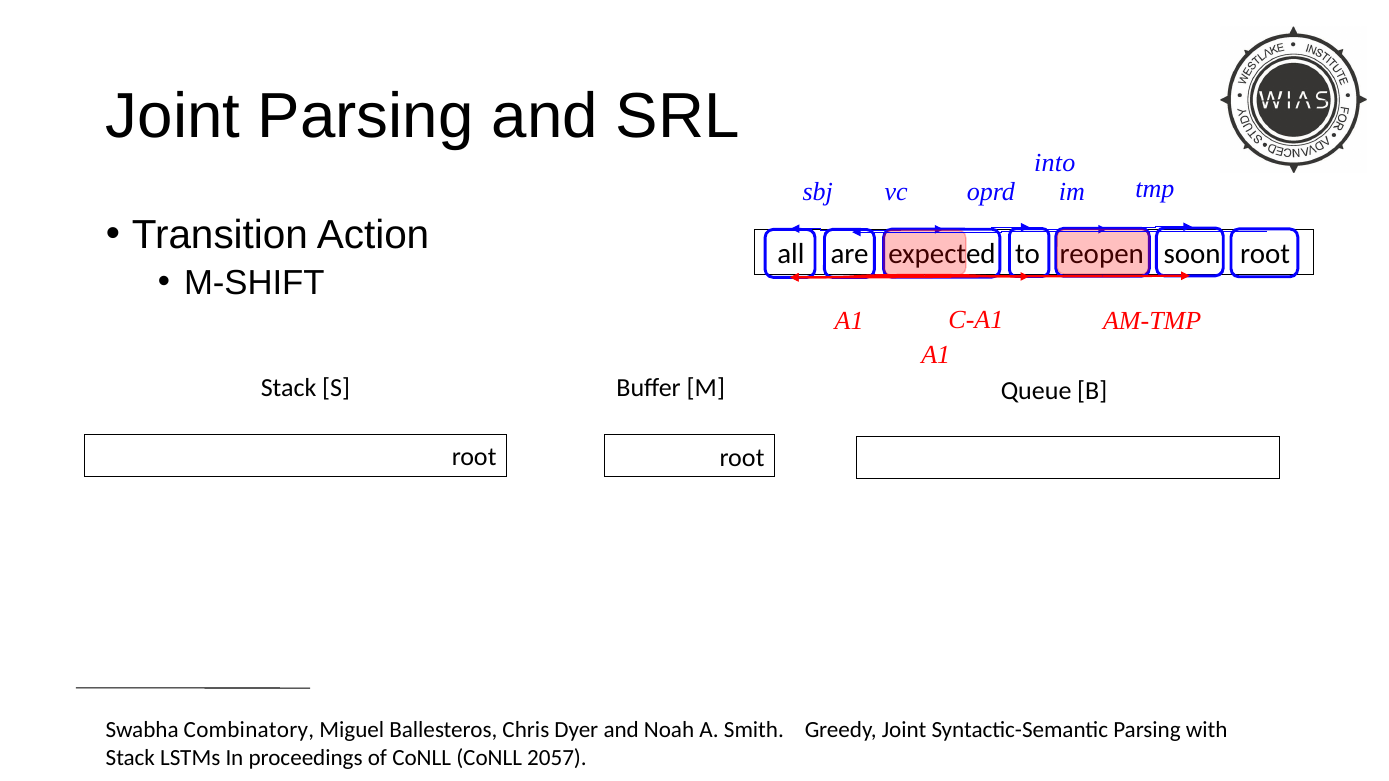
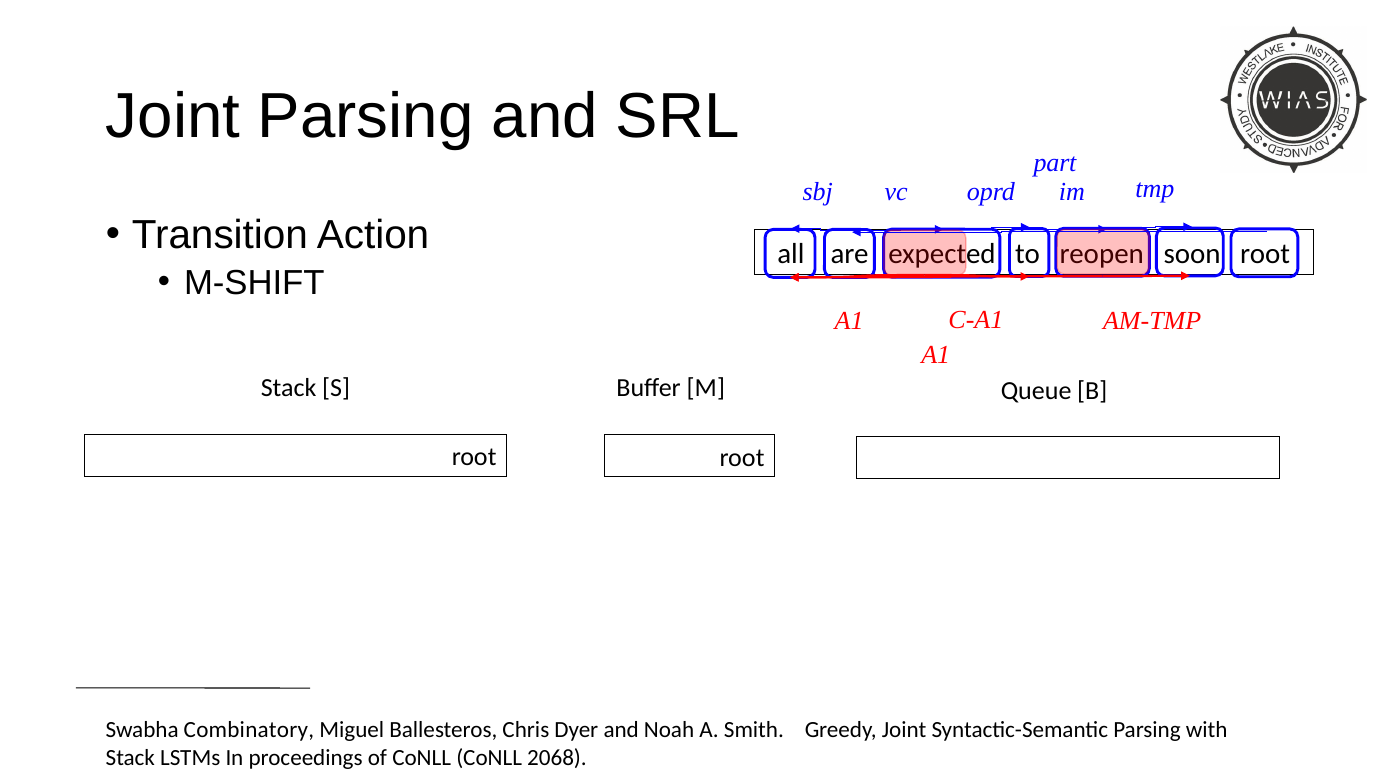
into: into -> part
2057: 2057 -> 2068
